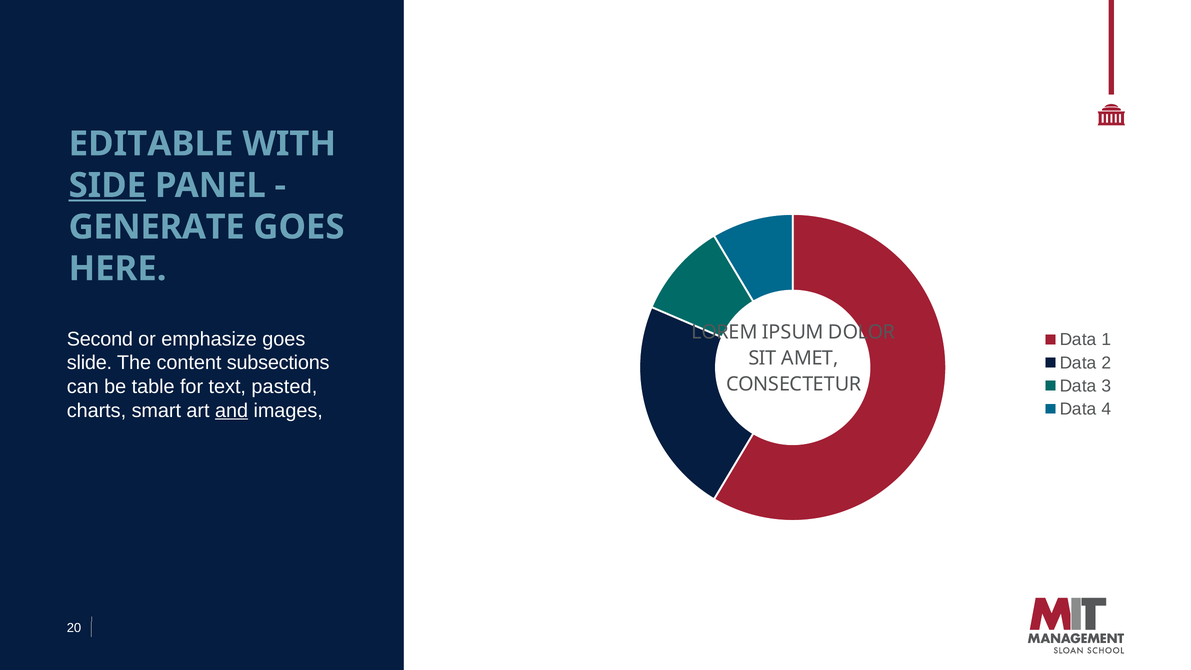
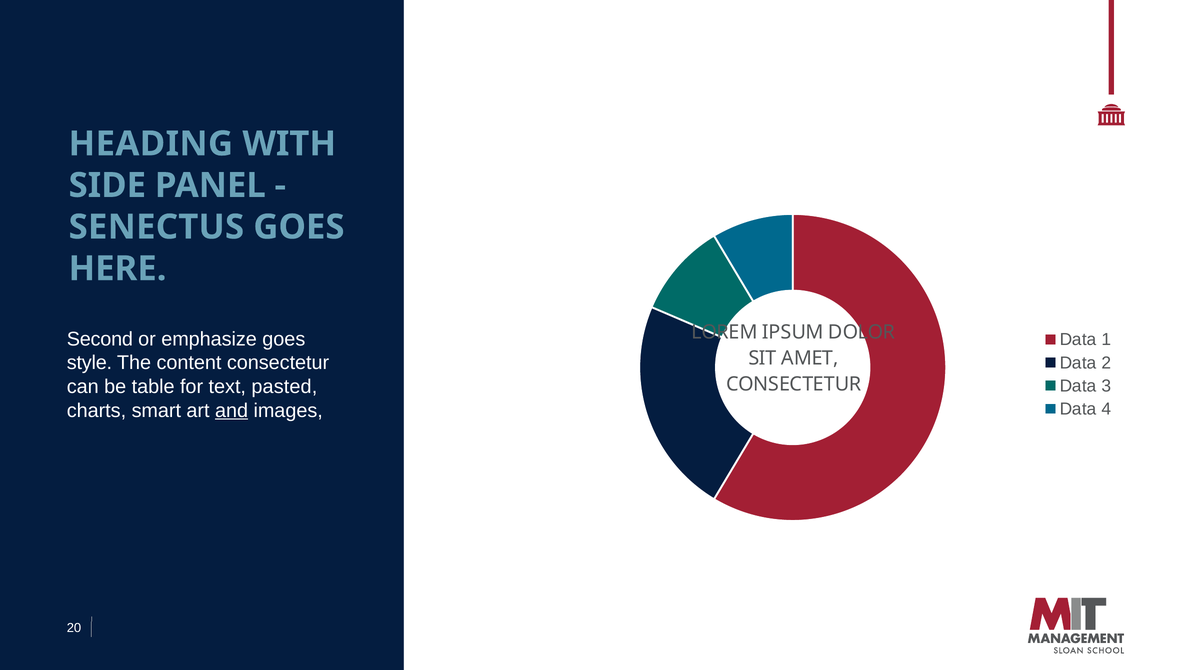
EDITABLE: EDITABLE -> HEADING
SIDE underline: present -> none
GENERATE: GENERATE -> SENECTUS
slide: slide -> style
content subsections: subsections -> consectetur
